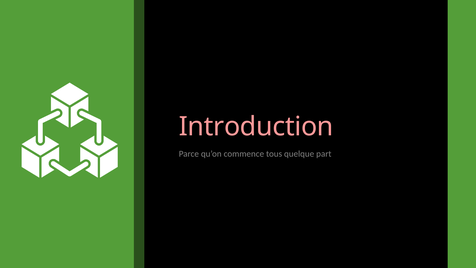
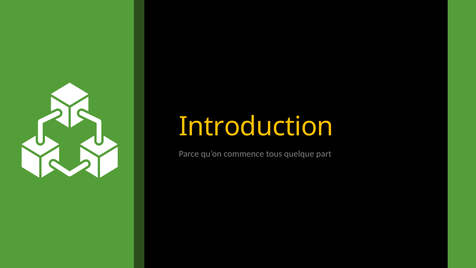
Introduction colour: pink -> yellow
